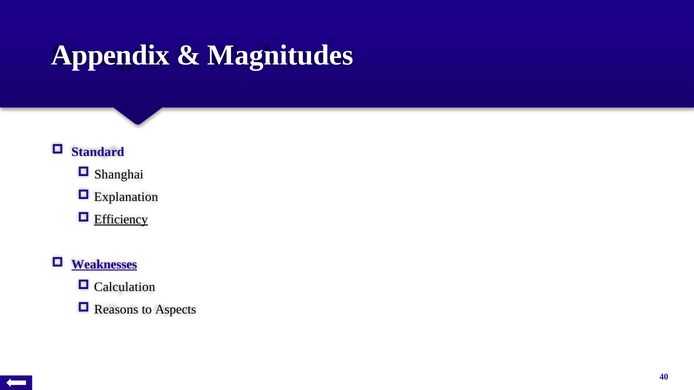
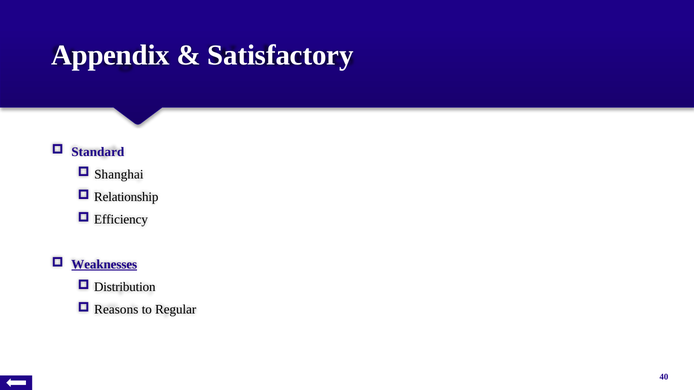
Magnitudes: Magnitudes -> Satisfactory
Explanation: Explanation -> Relationship
Efficiency underline: present -> none
Calculation: Calculation -> Distribution
Aspects: Aspects -> Regular
